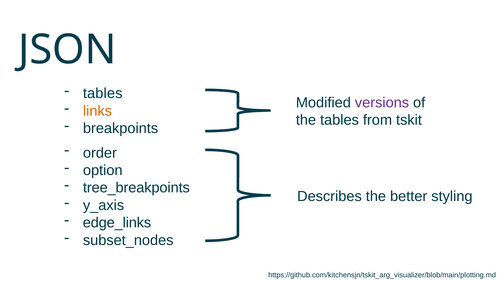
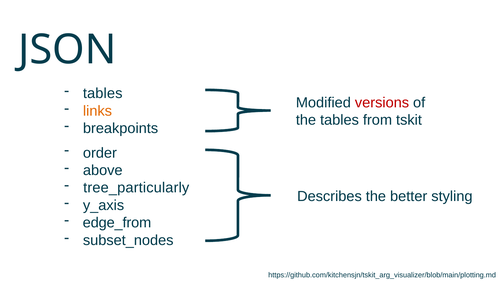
versions colour: purple -> red
option: option -> above
tree_breakpoints: tree_breakpoints -> tree_particularly
edge_links: edge_links -> edge_from
